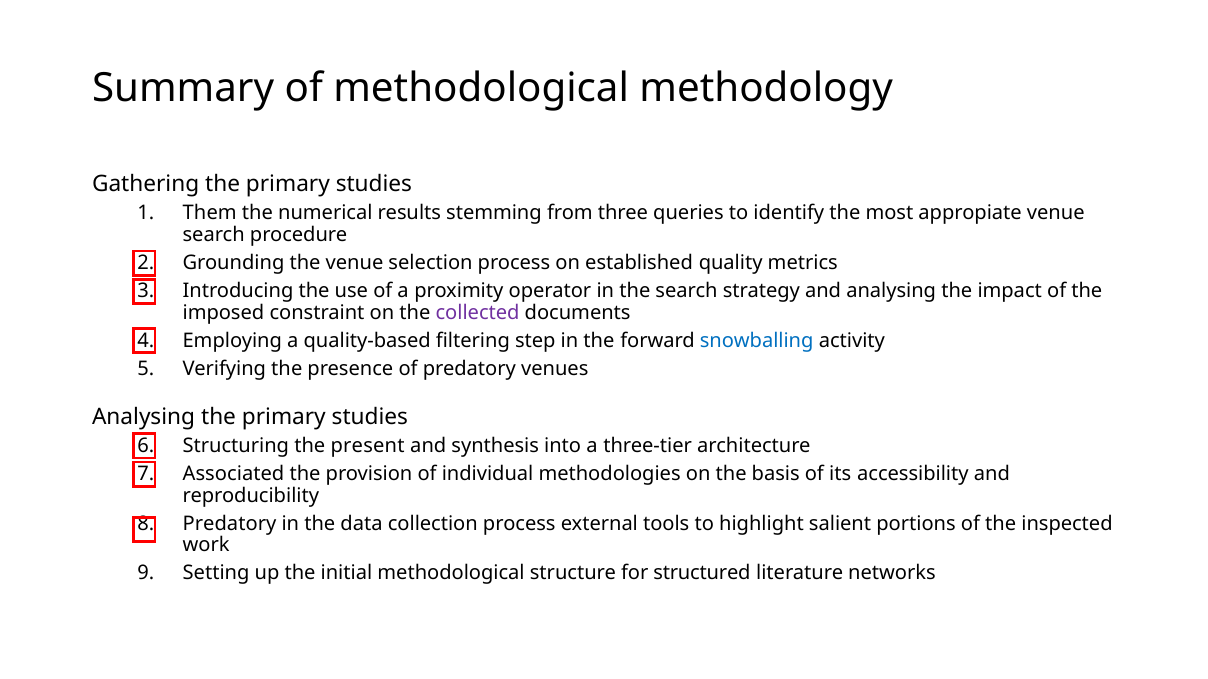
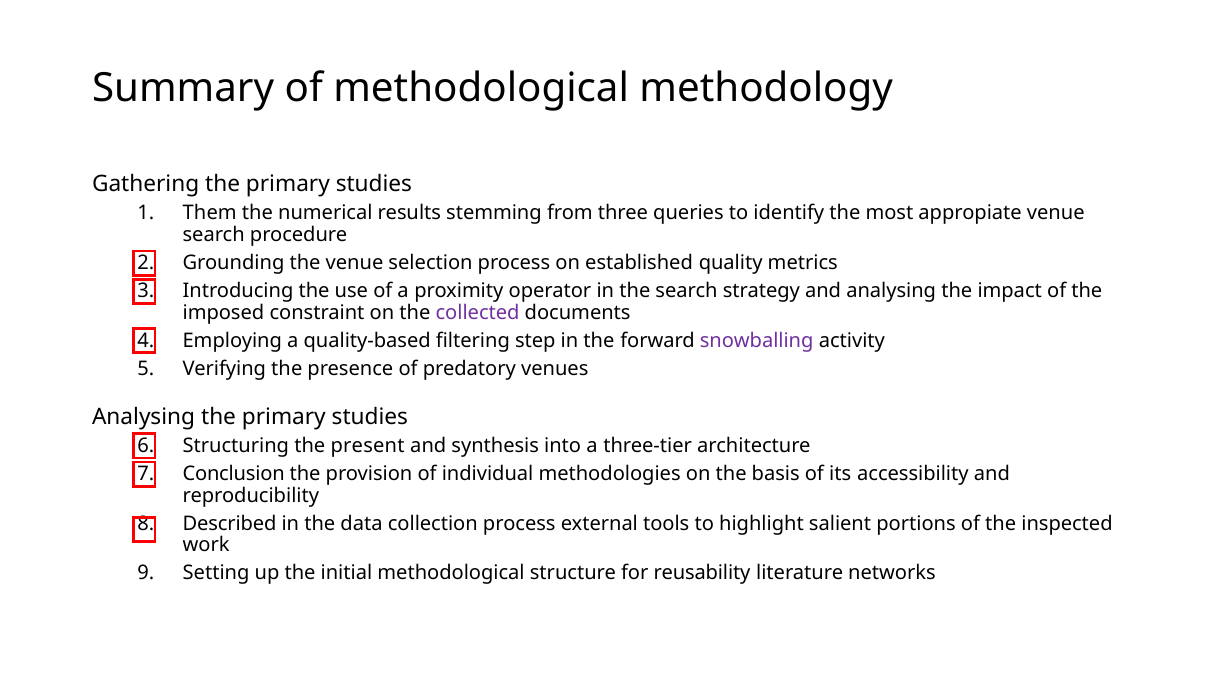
snowballing colour: blue -> purple
Associated: Associated -> Conclusion
Predatory at (230, 524): Predatory -> Described
structured: structured -> reusability
